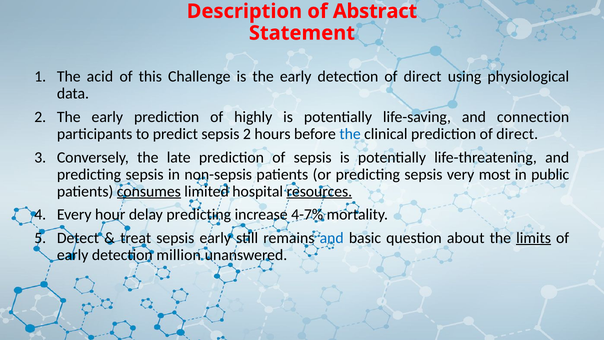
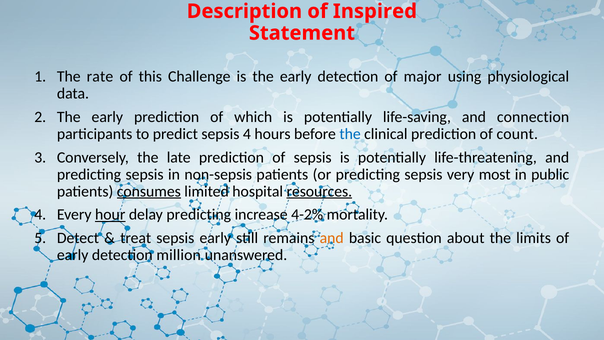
Abstract: Abstract -> Inspired
acid: acid -> rate
detection of direct: direct -> major
highly: highly -> which
sepsis 2: 2 -> 4
prediction of direct: direct -> count
hour underline: none -> present
4-7%: 4-7% -> 4-2%
and at (332, 238) colour: blue -> orange
limits underline: present -> none
